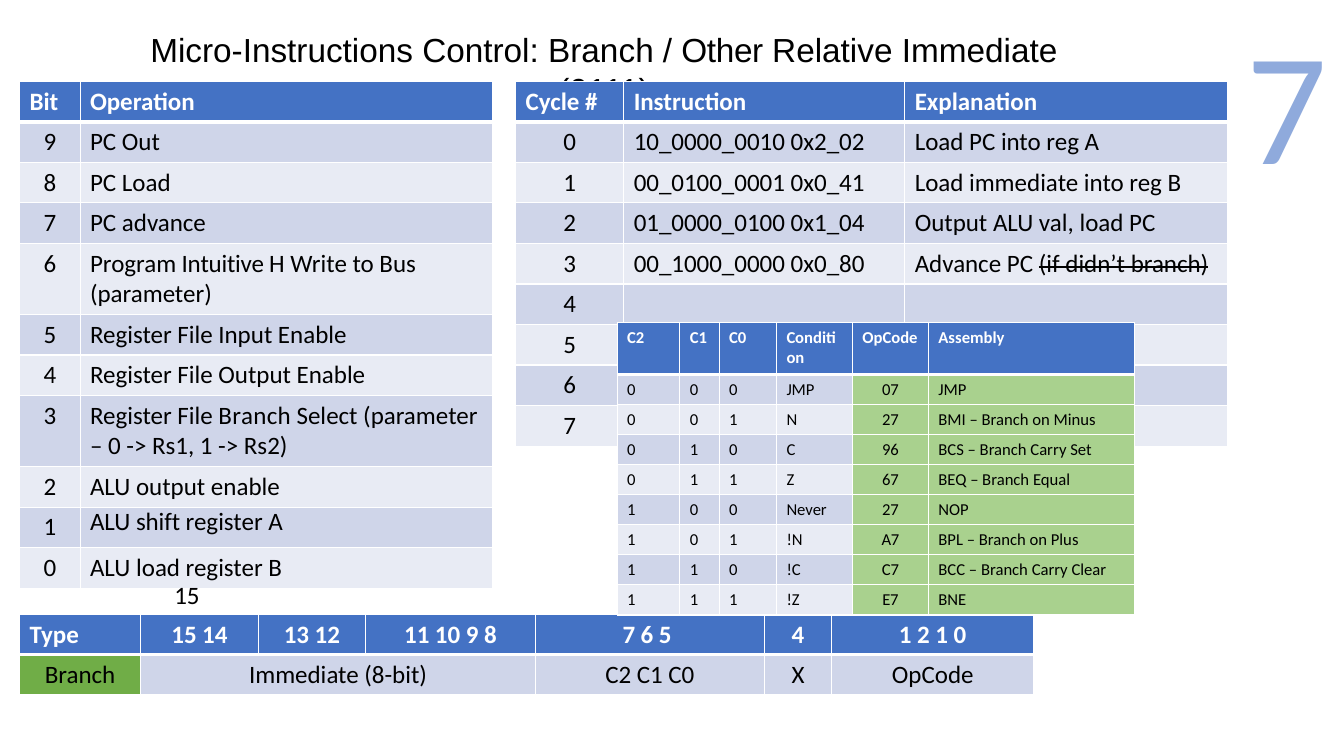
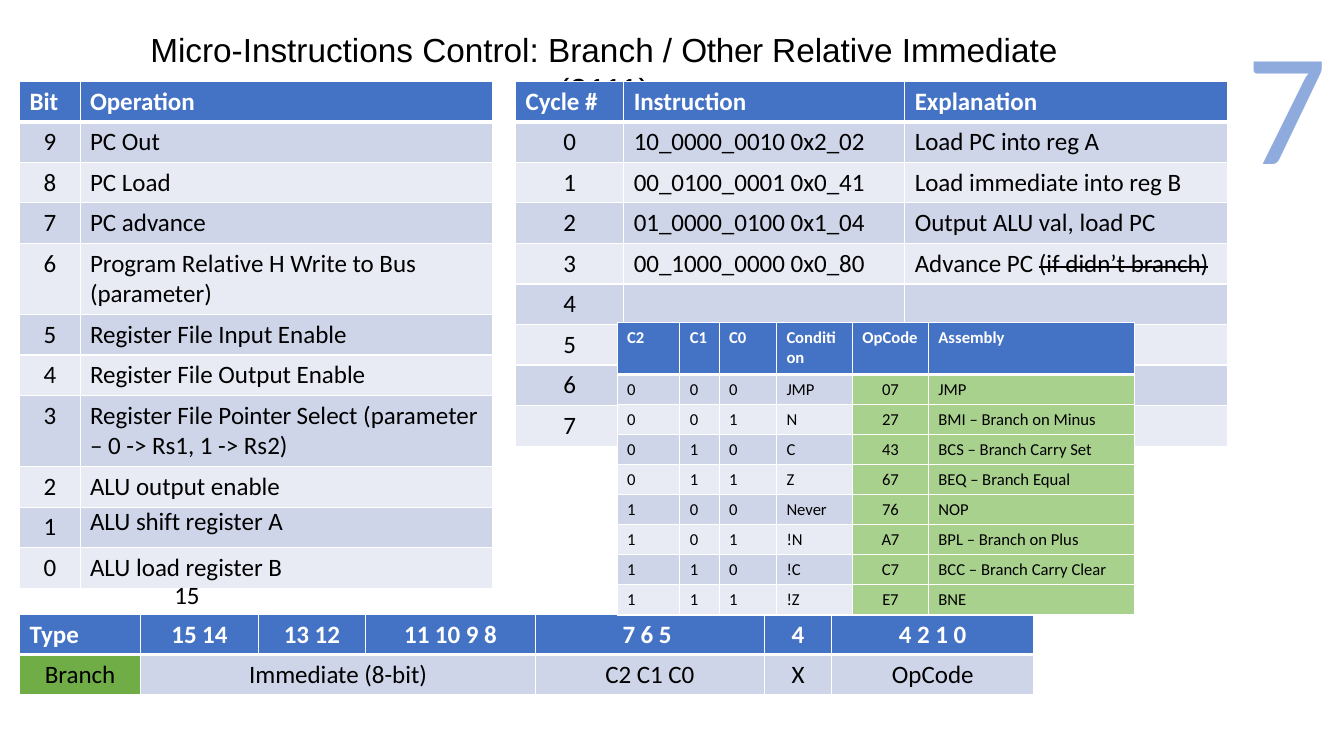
Program Intuitive: Intuitive -> Relative
File Branch: Branch -> Pointer
96: 96 -> 43
Never 27: 27 -> 76
4 1: 1 -> 4
